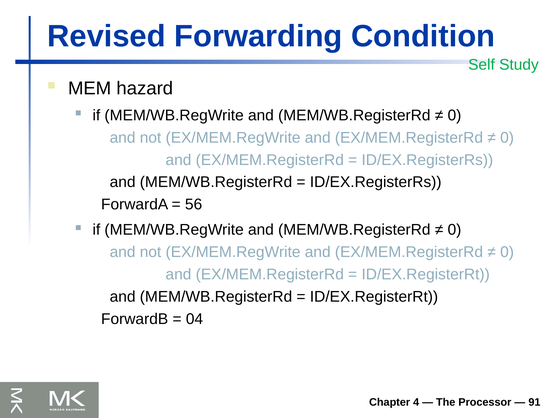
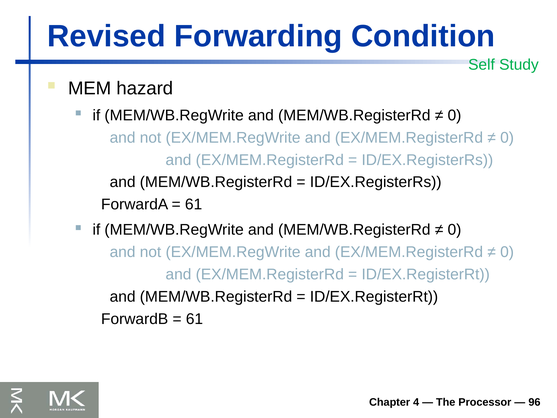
56 at (194, 204): 56 -> 61
04 at (194, 319): 04 -> 61
91: 91 -> 96
